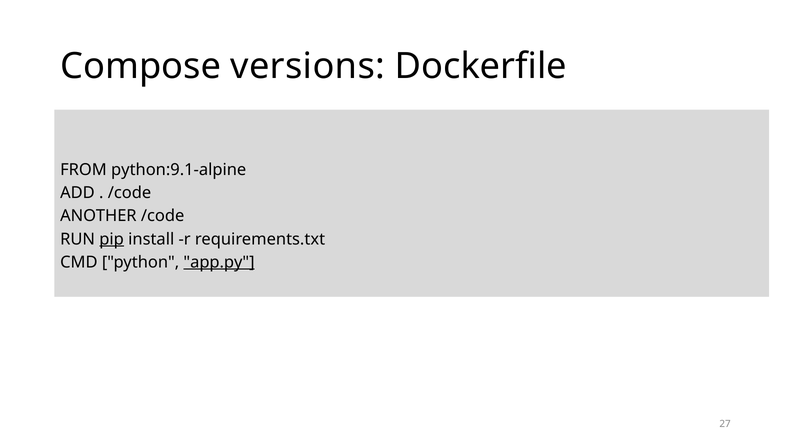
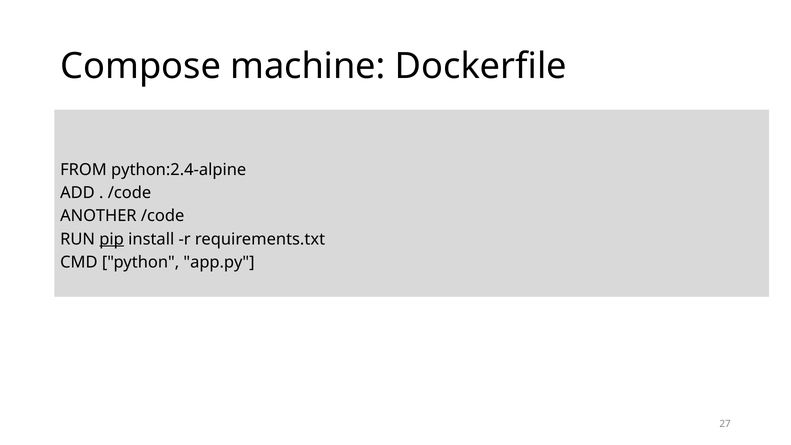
versions: versions -> machine
python:9.1-alpine: python:9.1-alpine -> python:2.4-alpine
app.py underline: present -> none
